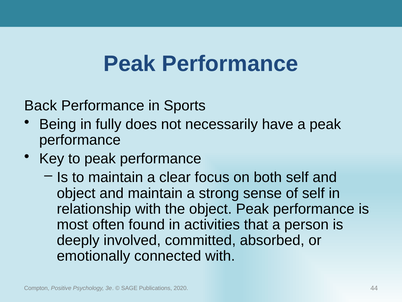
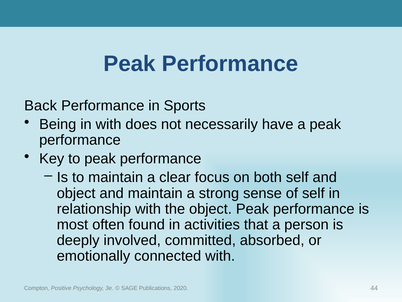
in fully: fully -> with
